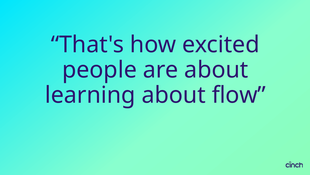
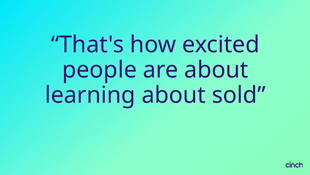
flow: flow -> sold
